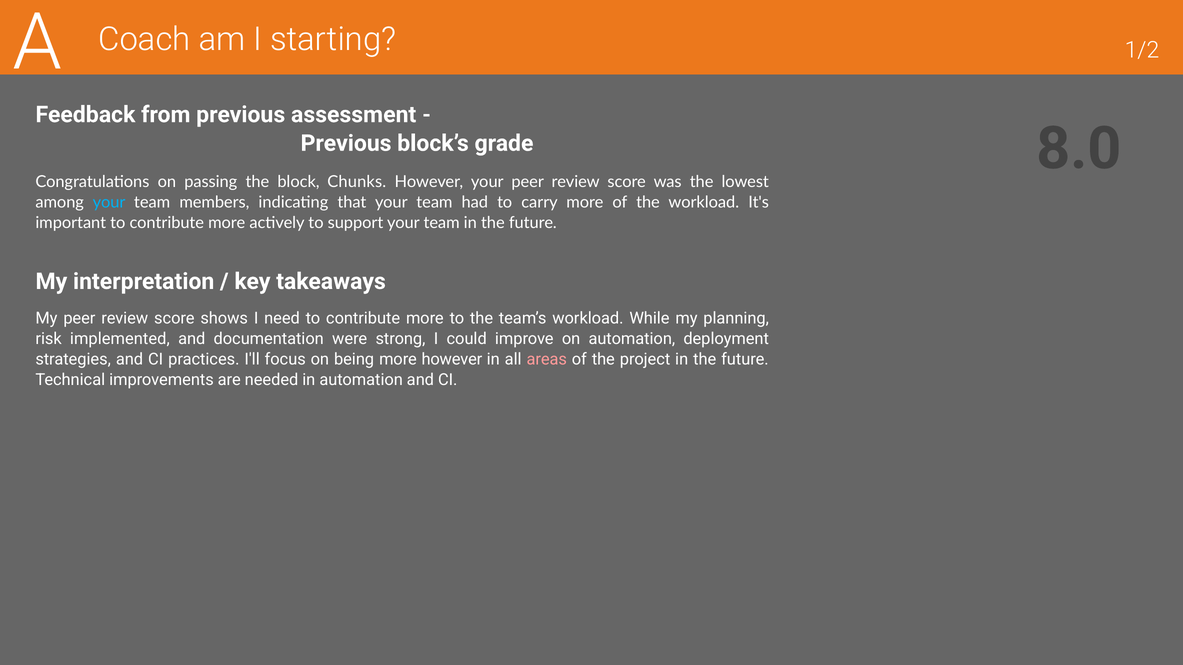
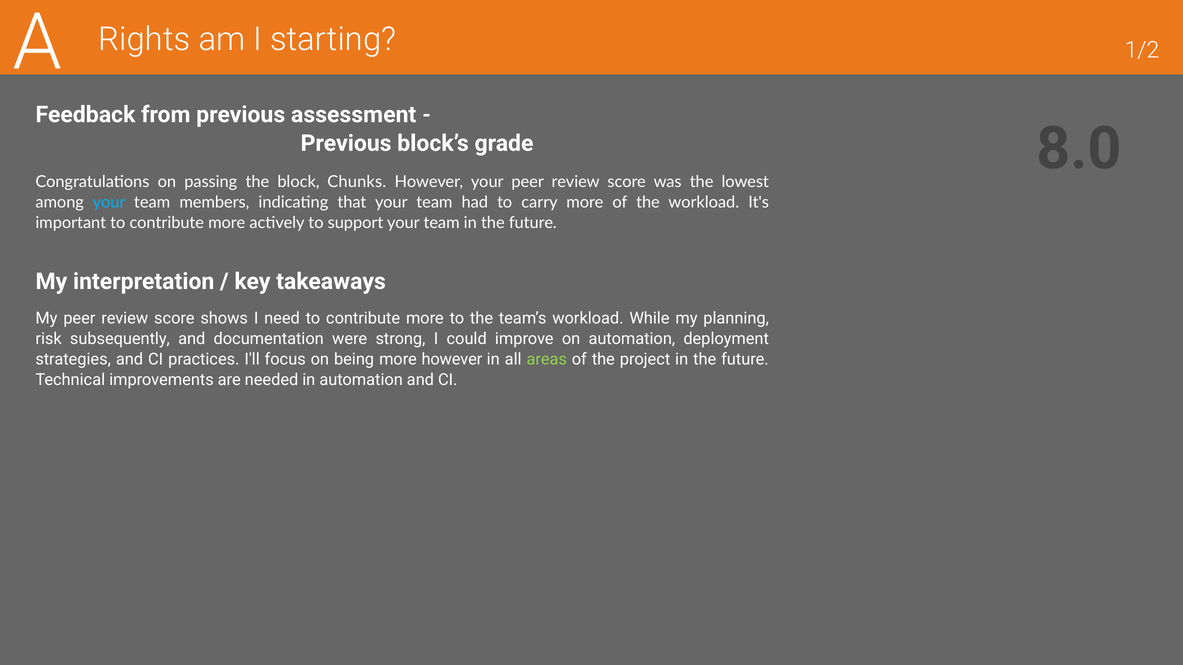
Coach: Coach -> Rights
implemented: implemented -> subsequently
areas colour: pink -> light green
